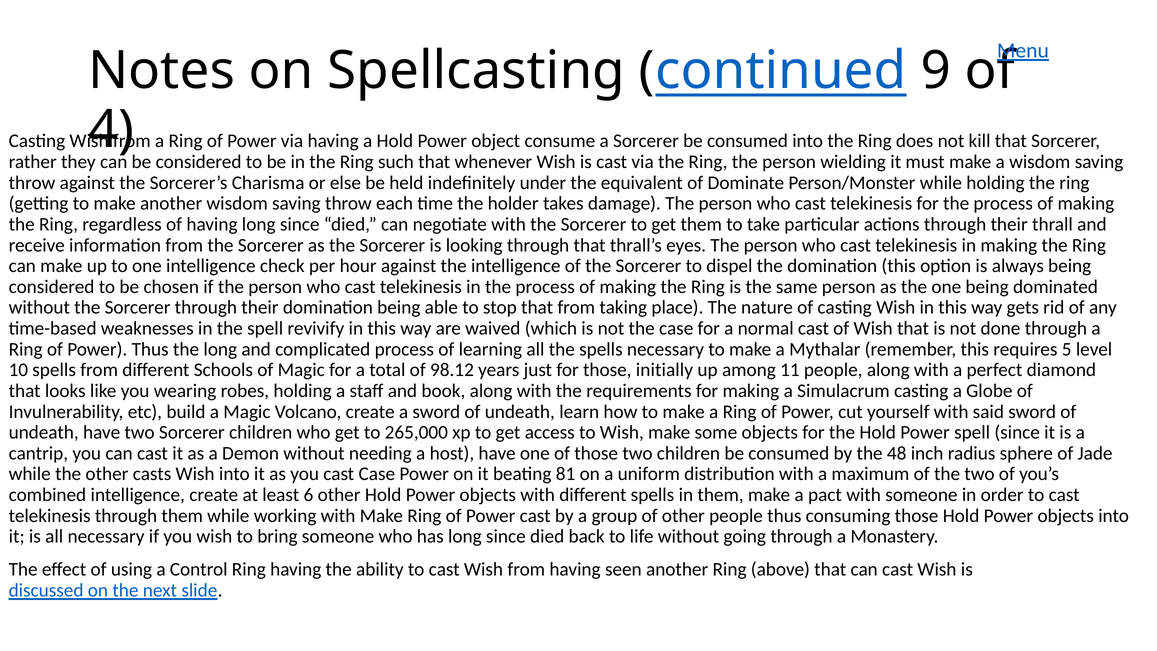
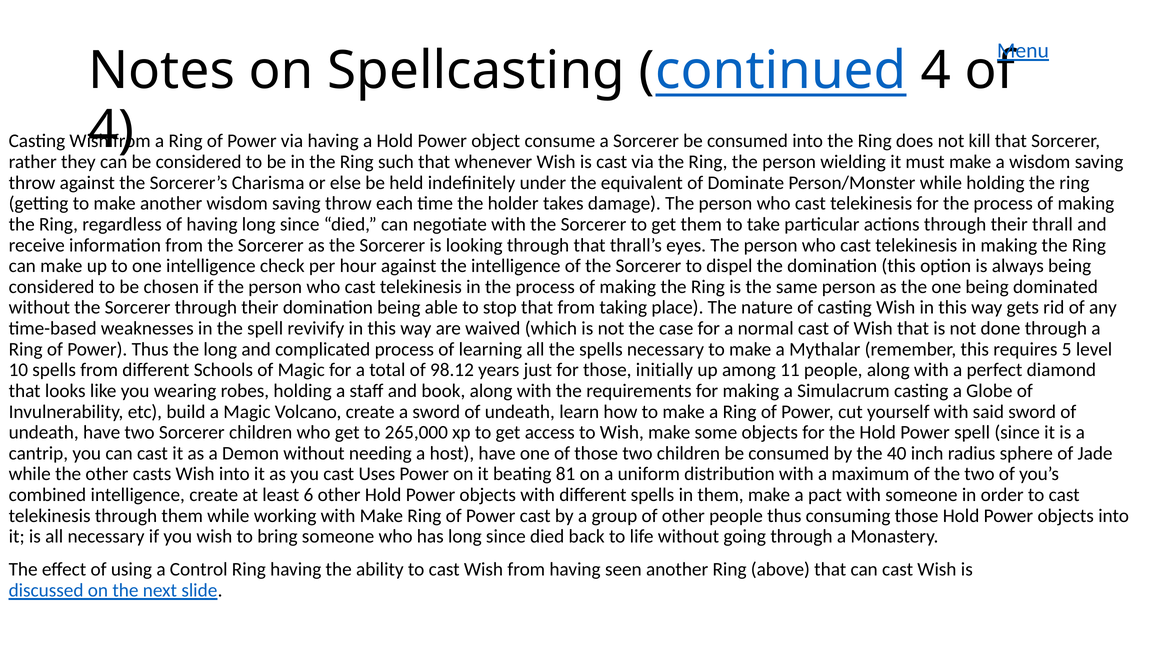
continued 9: 9 -> 4
48: 48 -> 40
cast Case: Case -> Uses
